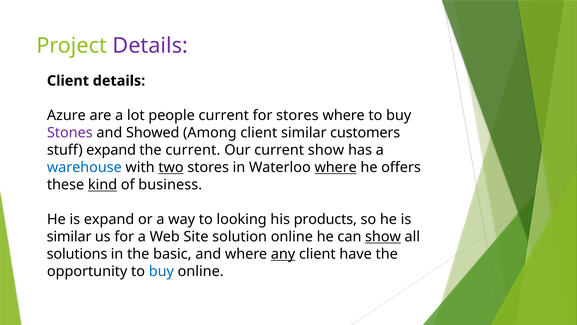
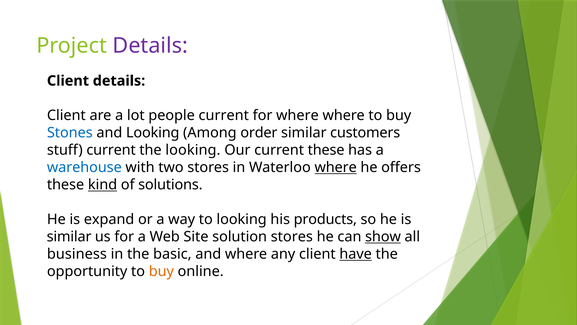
Azure at (66, 115): Azure -> Client
for stores: stores -> where
Stones colour: purple -> blue
and Showed: Showed -> Looking
Among client: client -> order
stuff expand: expand -> current
the current: current -> looking
current show: show -> these
two underline: present -> none
business: business -> solutions
solution online: online -> stores
solutions: solutions -> business
any underline: present -> none
have underline: none -> present
buy at (161, 271) colour: blue -> orange
